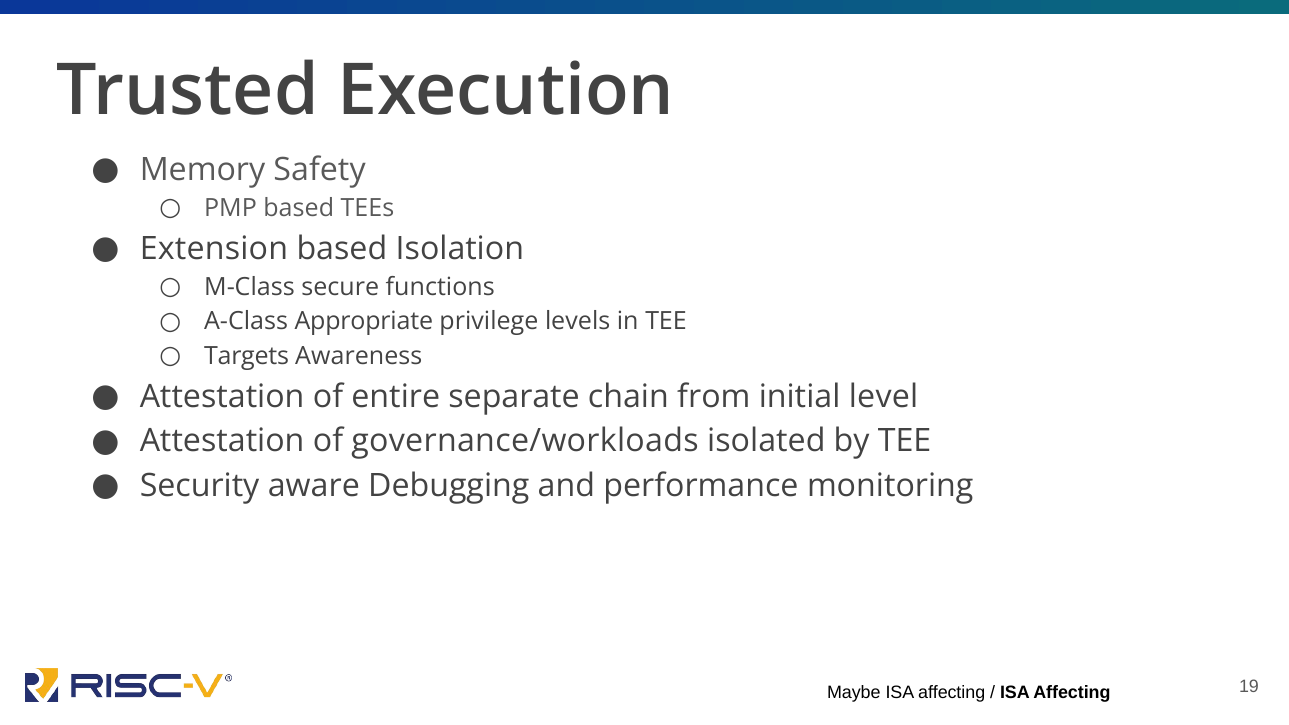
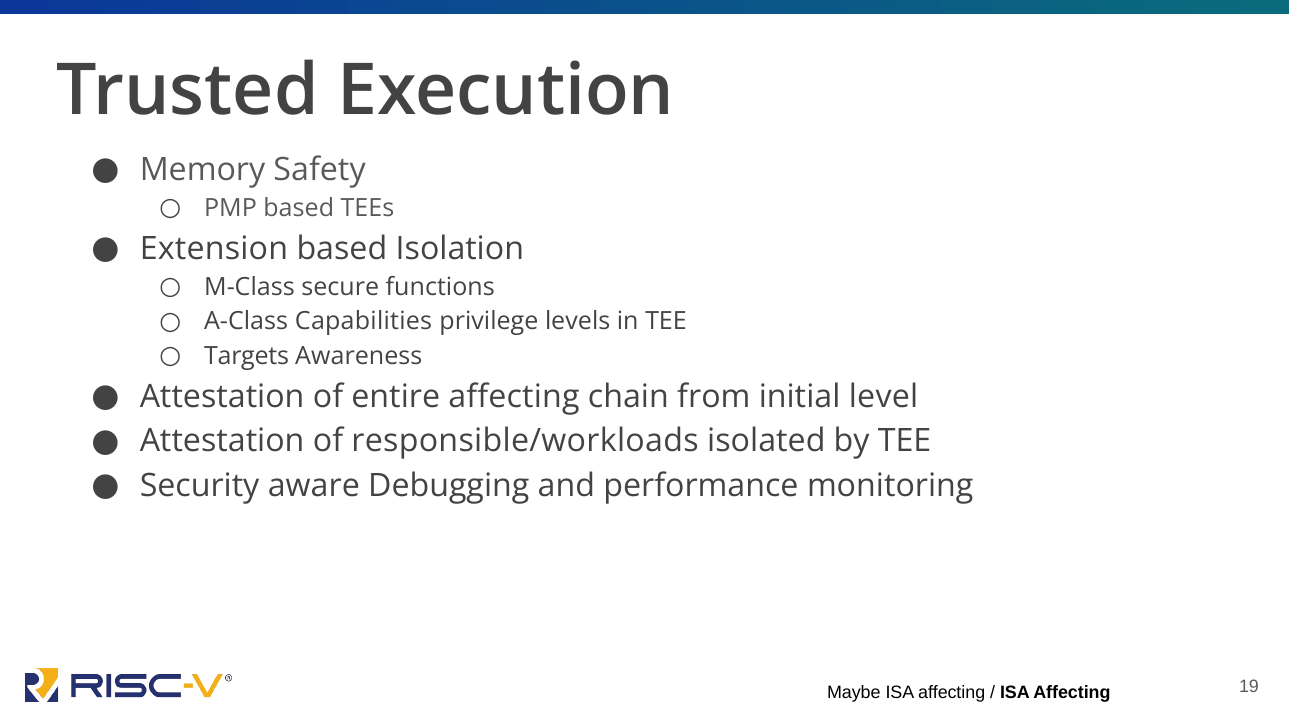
Appropriate: Appropriate -> Capabilities
entire separate: separate -> affecting
governance/workloads: governance/workloads -> responsible/workloads
